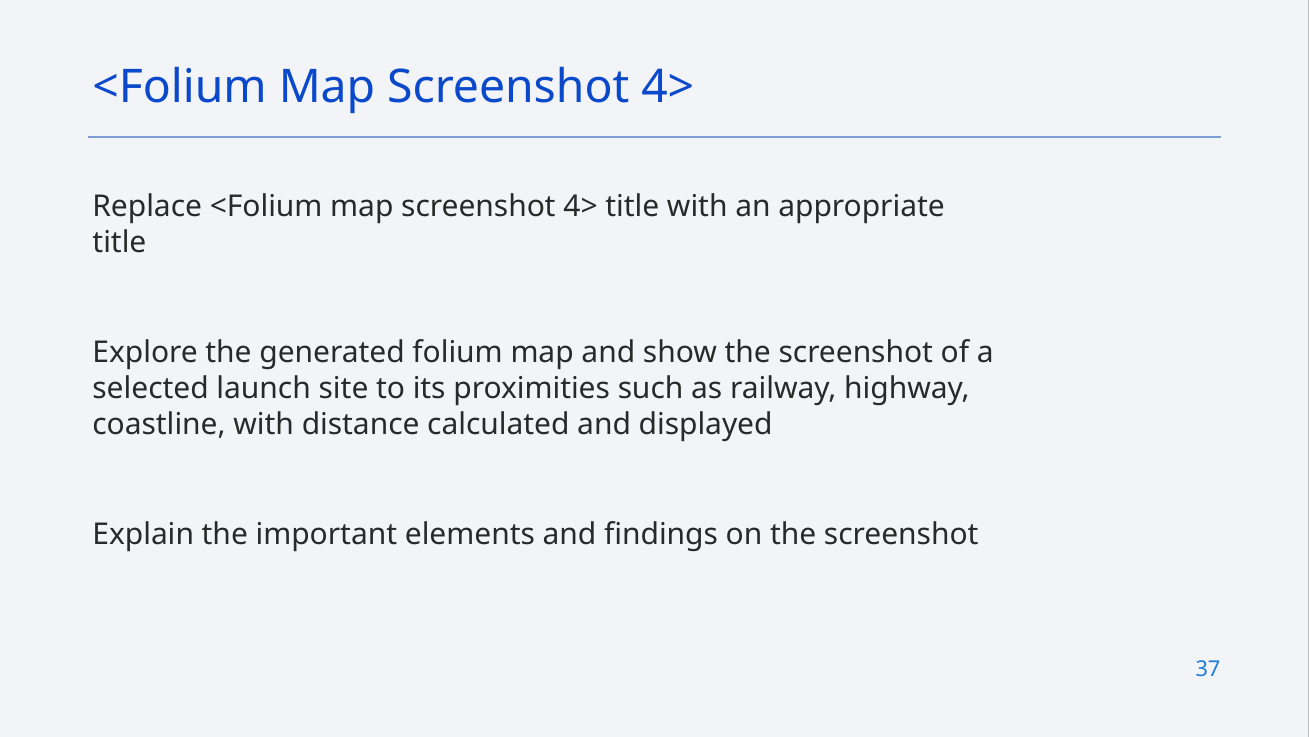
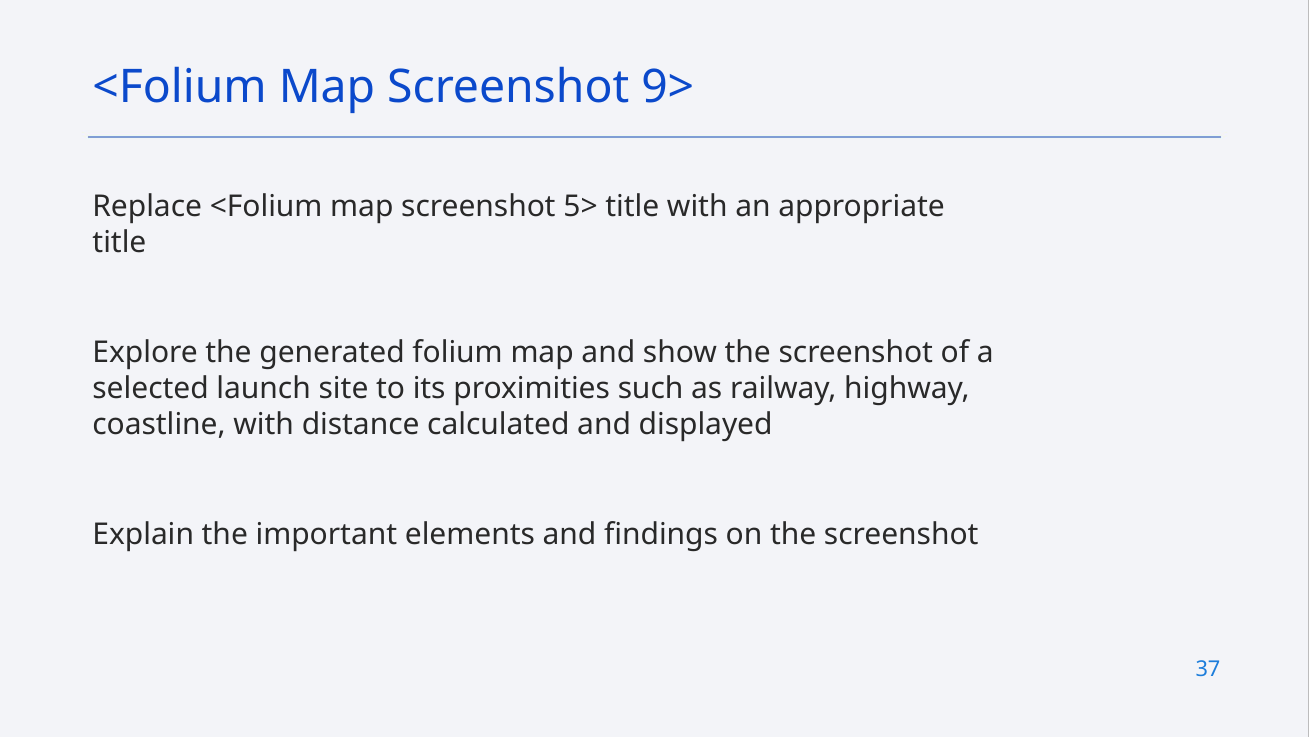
4> at (668, 87): 4> -> 9>
4> at (581, 206): 4> -> 5>
